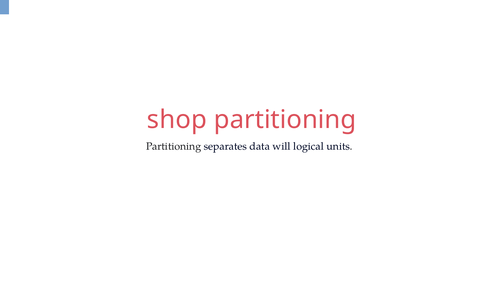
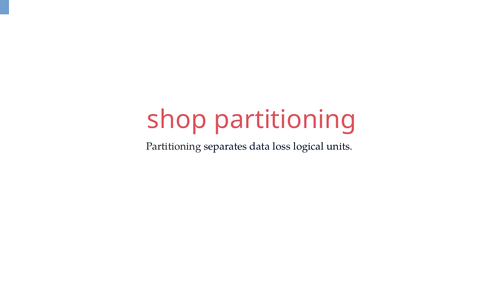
will: will -> loss
